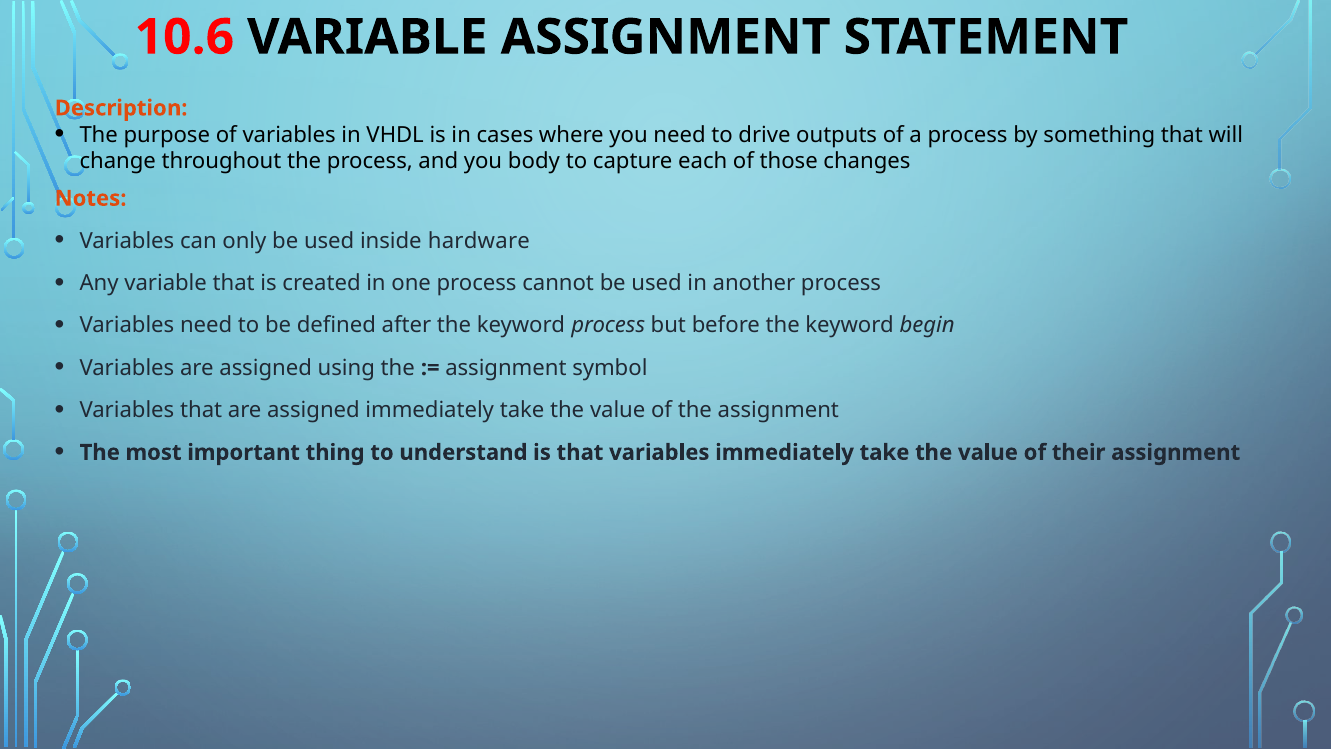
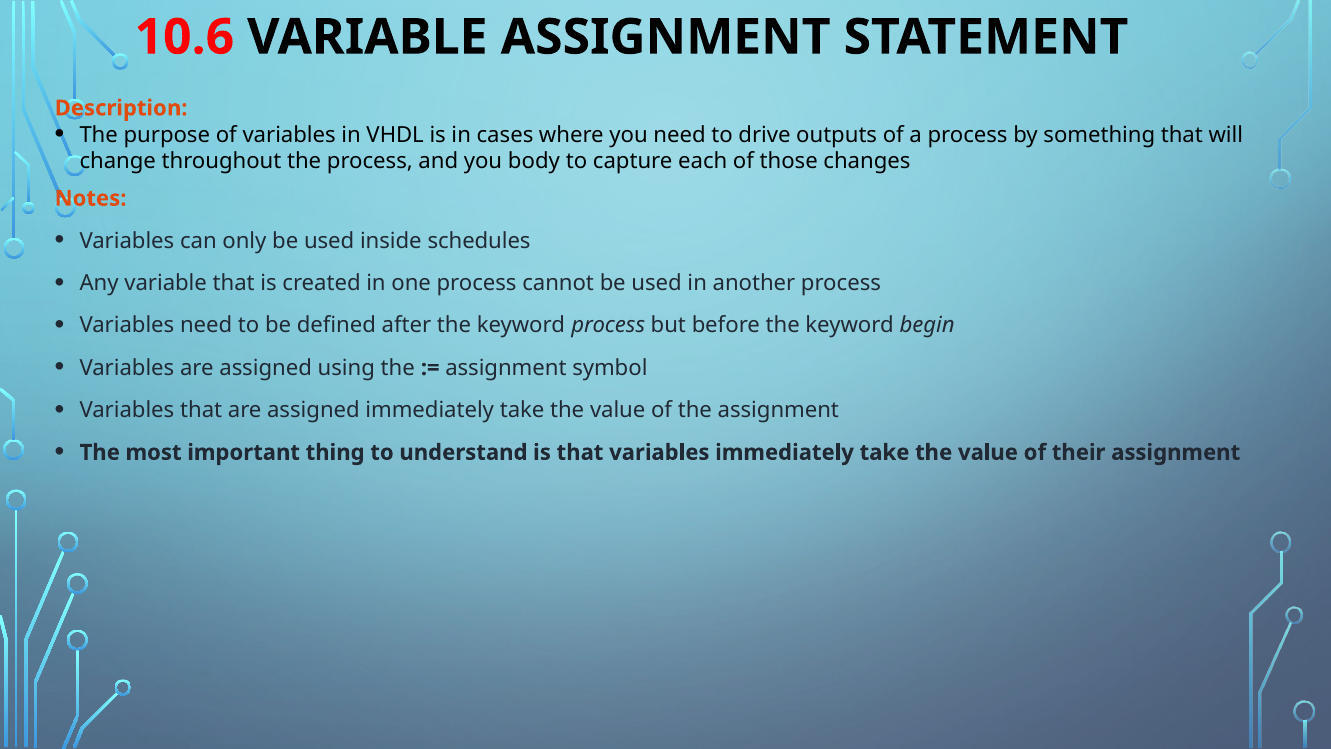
hardware: hardware -> schedules
